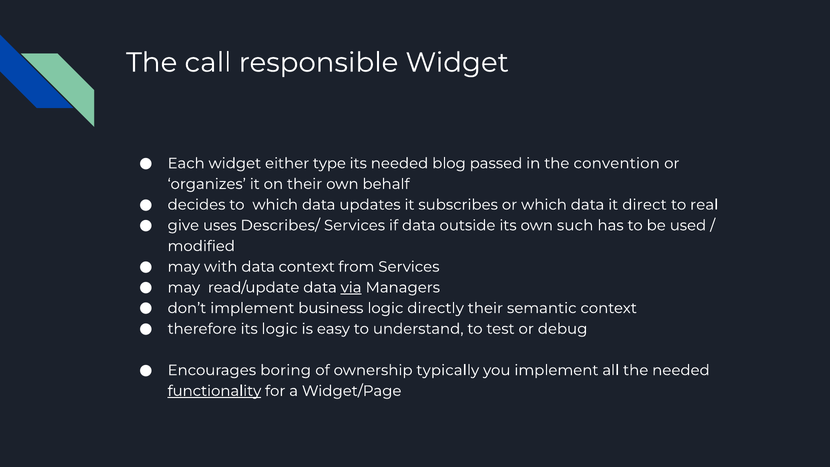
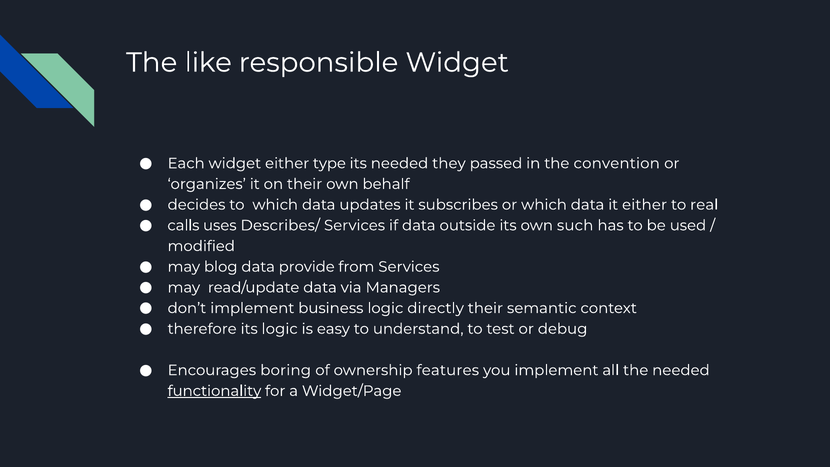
call: call -> like
blog: blog -> they
it direct: direct -> either
give: give -> calls
with: with -> blog
data context: context -> provide
via underline: present -> none
typically: typically -> features
